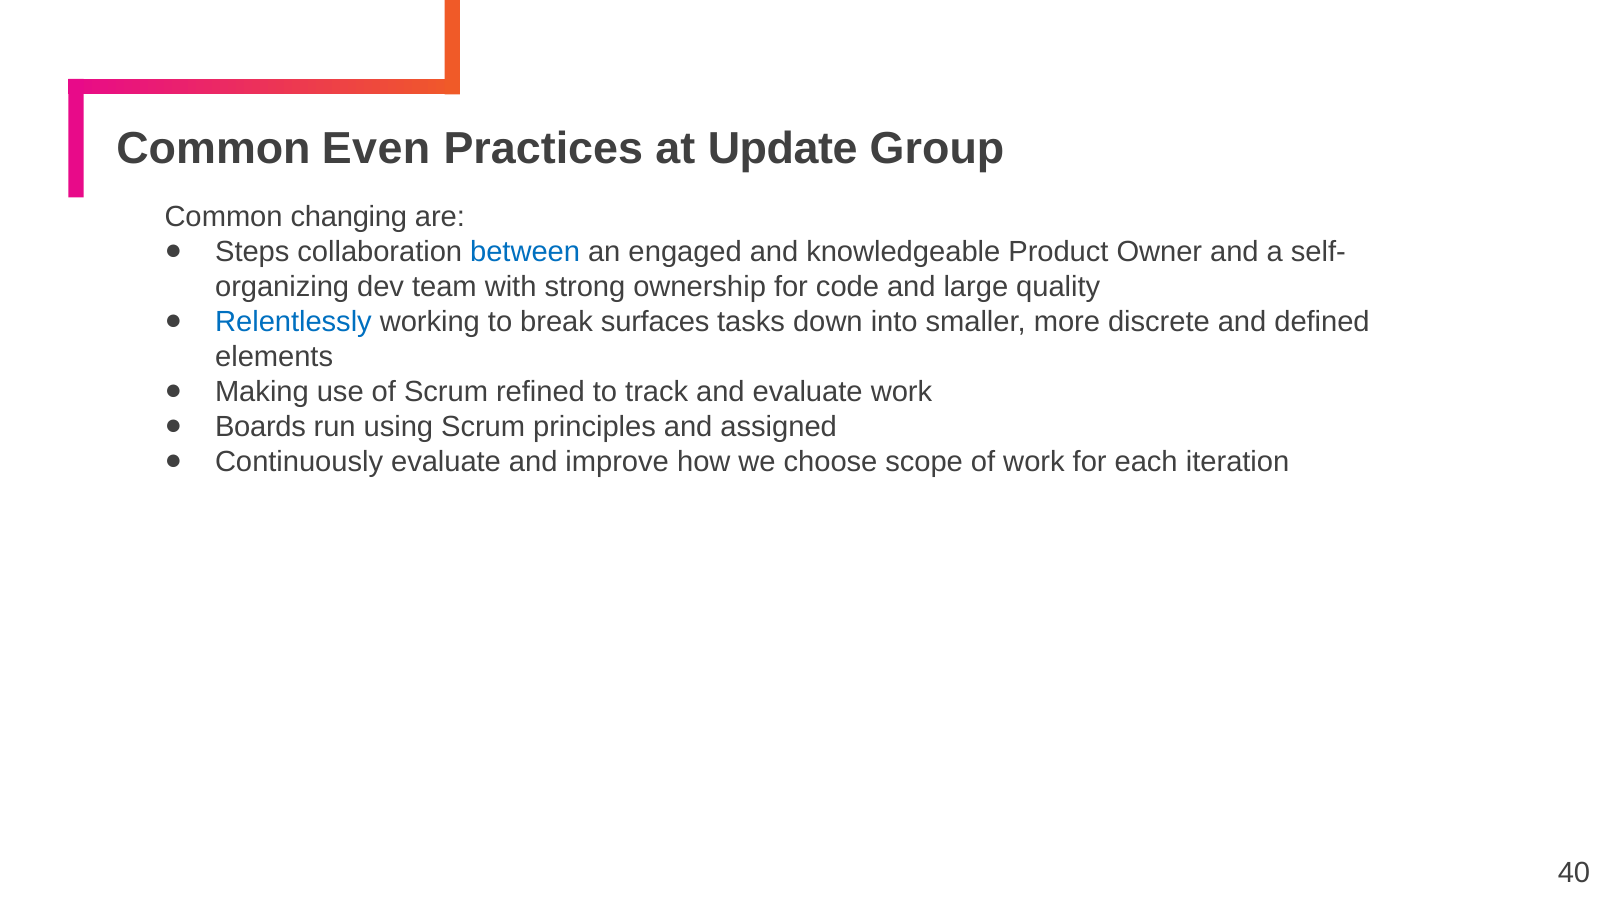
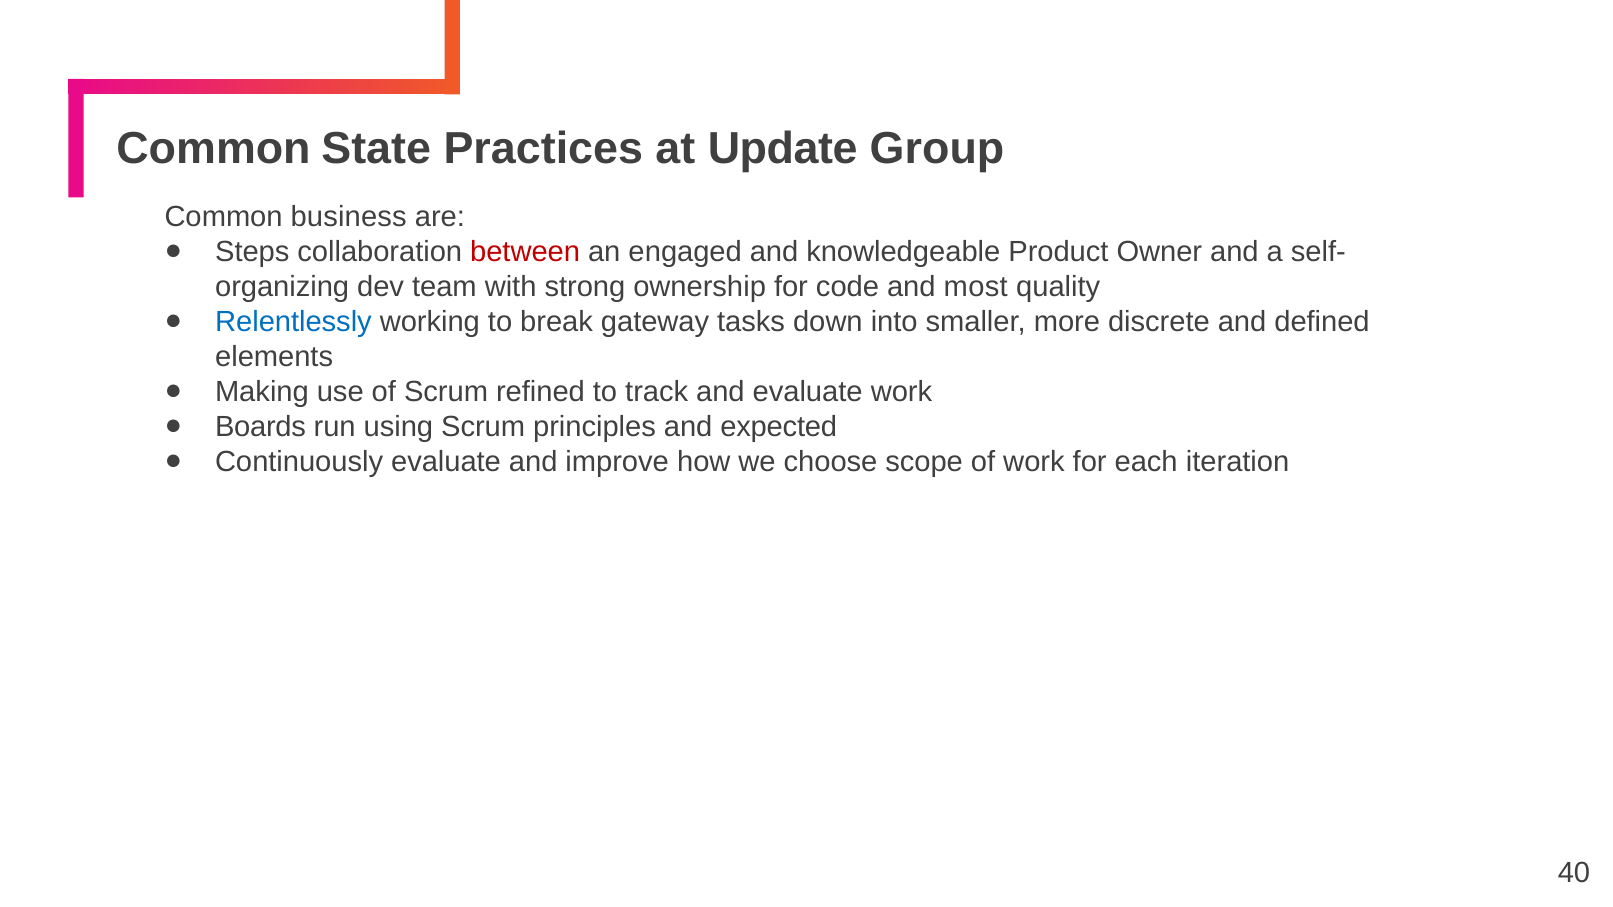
Even: Even -> State
changing: changing -> business
between colour: blue -> red
large: large -> most
surfaces: surfaces -> gateway
assigned: assigned -> expected
